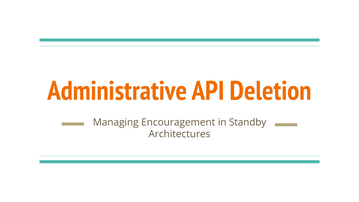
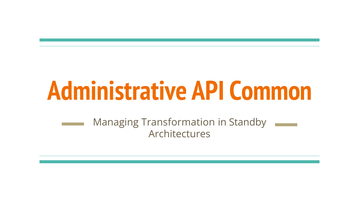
Deletion: Deletion -> Common
Encouragement: Encouragement -> Transformation
